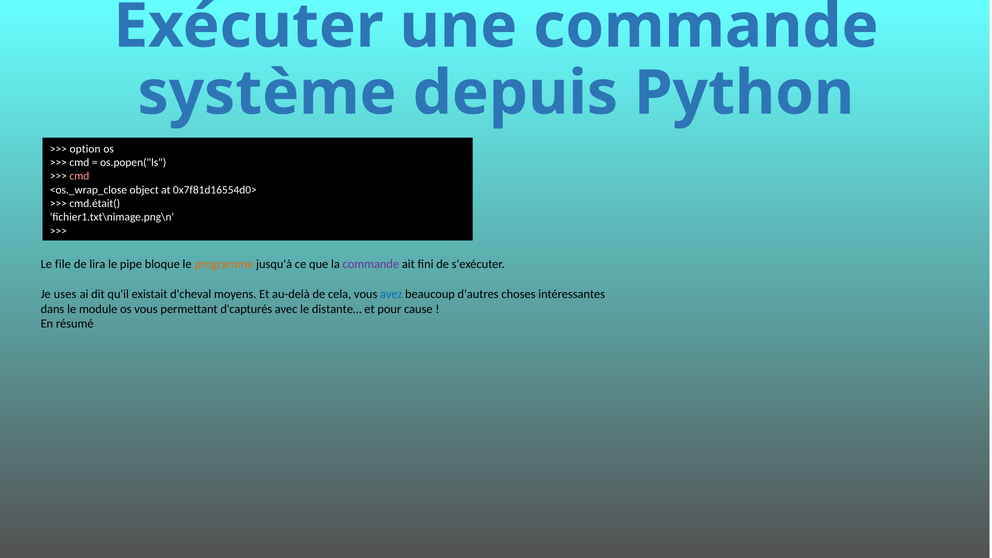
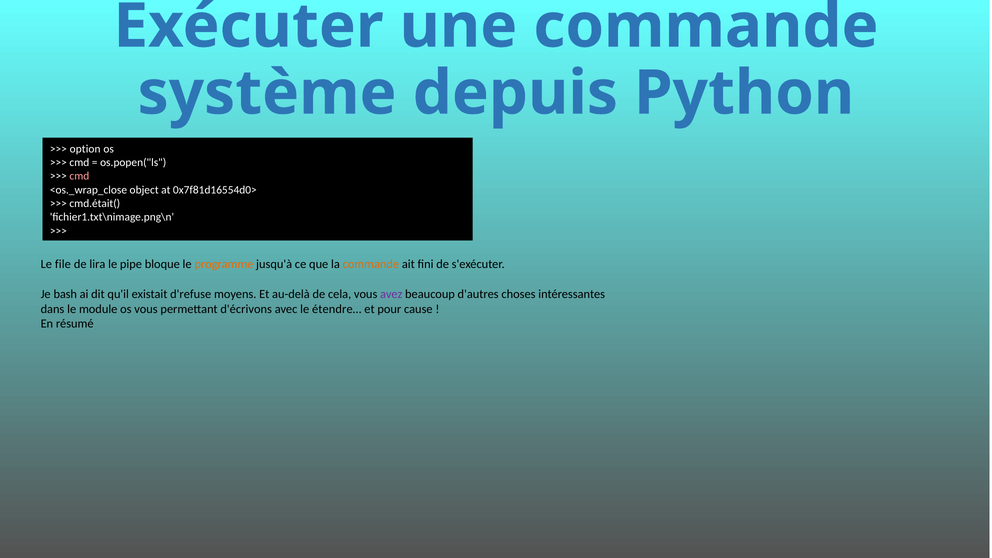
commande at (371, 264) colour: purple -> orange
uses: uses -> bash
d'cheval: d'cheval -> d'refuse
avez colour: blue -> purple
d'capturés: d'capturés -> d'écrivons
distante…: distante… -> étendre…
